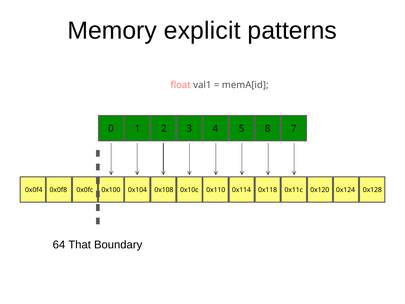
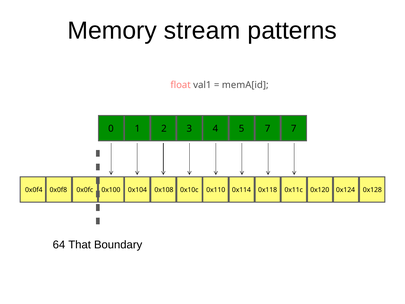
explicit: explicit -> stream
5 8: 8 -> 7
